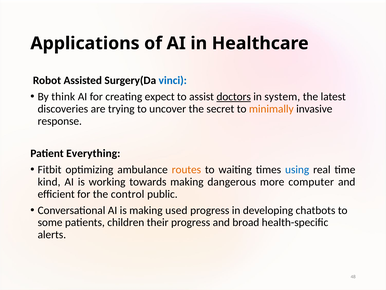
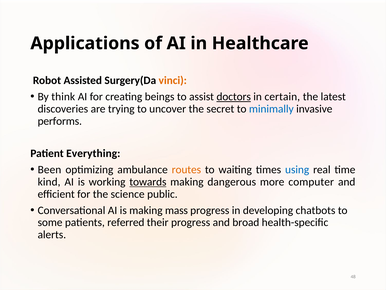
vinci colour: blue -> orange
expect: expect -> beings
system: system -> certain
minimally colour: orange -> blue
response: response -> performs
Fitbit: Fitbit -> Been
towards underline: none -> present
control: control -> science
used: used -> mass
children: children -> referred
